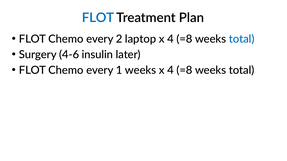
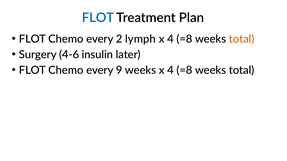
laptop: laptop -> lymph
total at (242, 39) colour: blue -> orange
1: 1 -> 9
